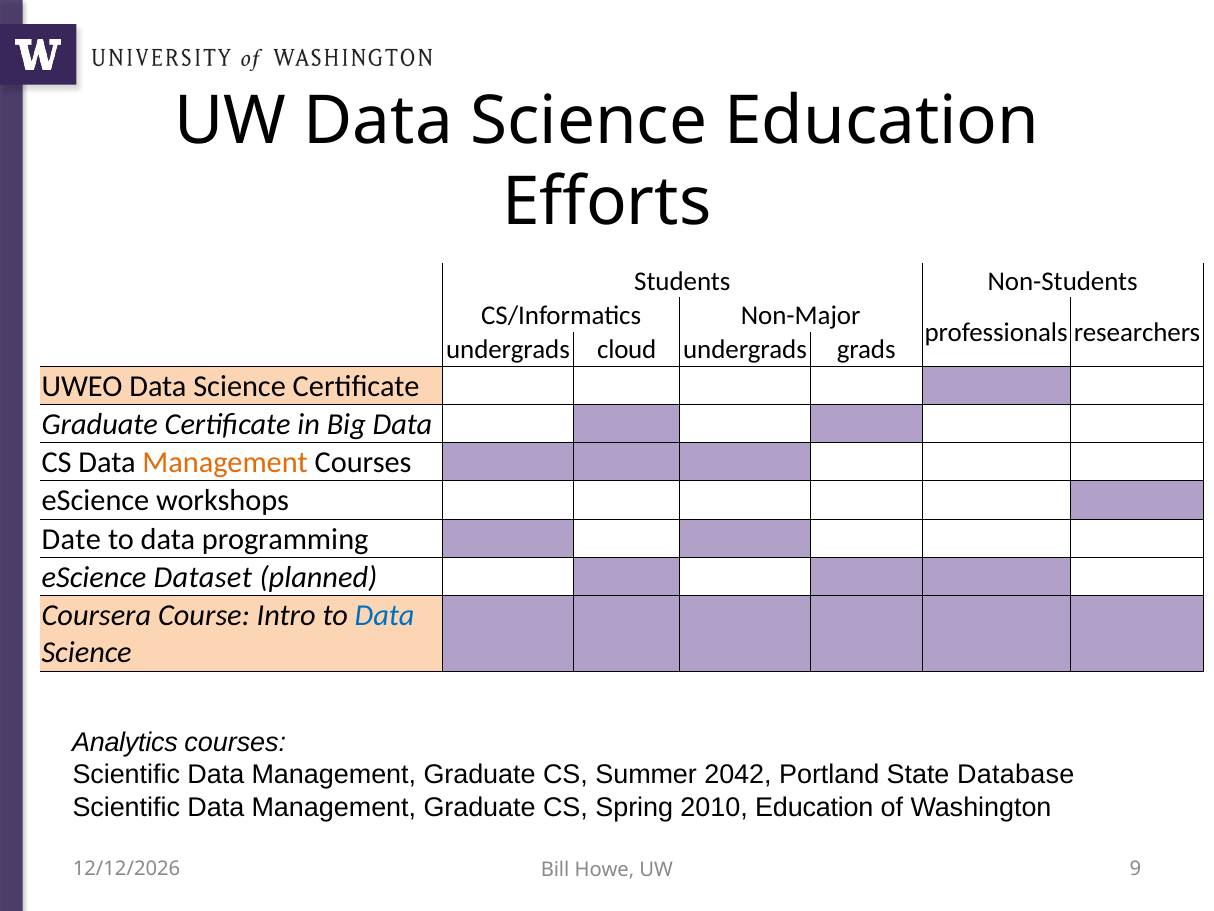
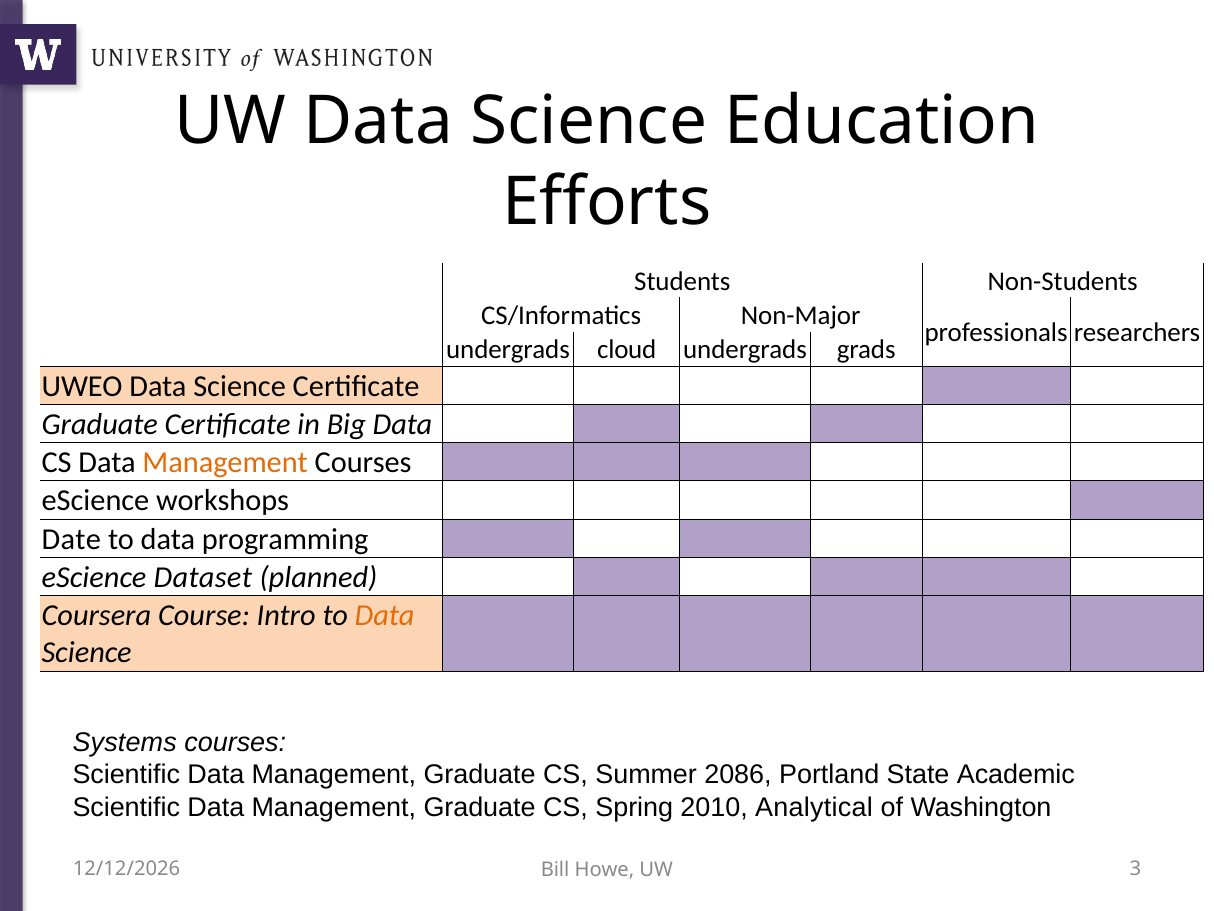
Data at (385, 616) colour: blue -> orange
Analytics: Analytics -> Systems
2042: 2042 -> 2086
Database: Database -> Academic
2010 Education: Education -> Analytical
9: 9 -> 3
